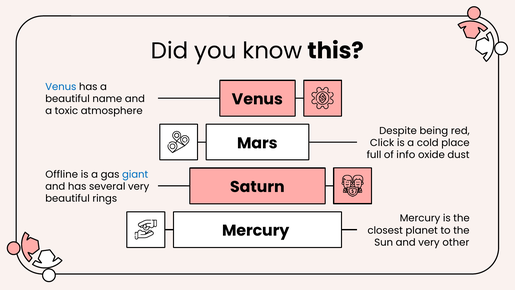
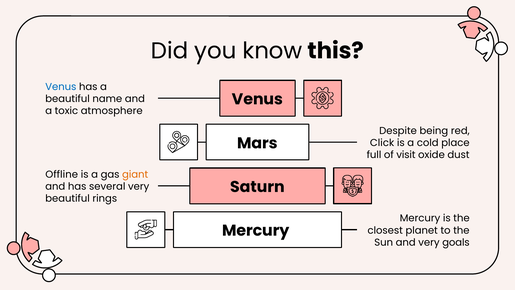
info: info -> visit
giant colour: blue -> orange
other: other -> goals
